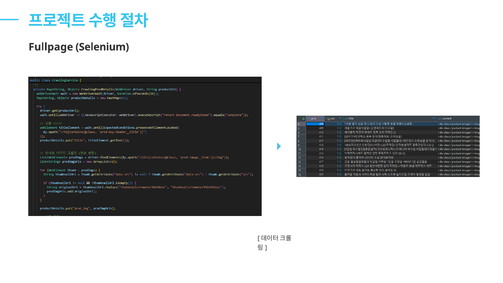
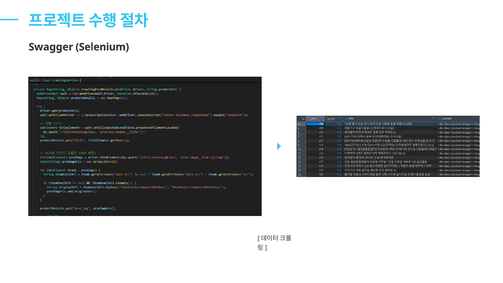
Fullpage: Fullpage -> Swagger
